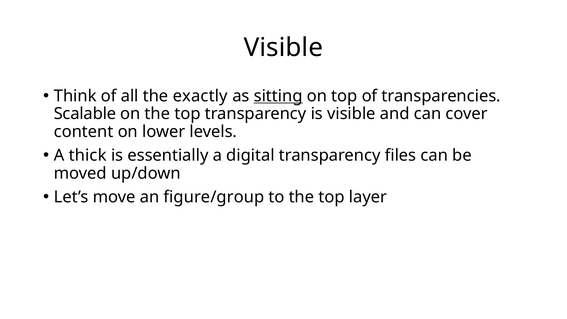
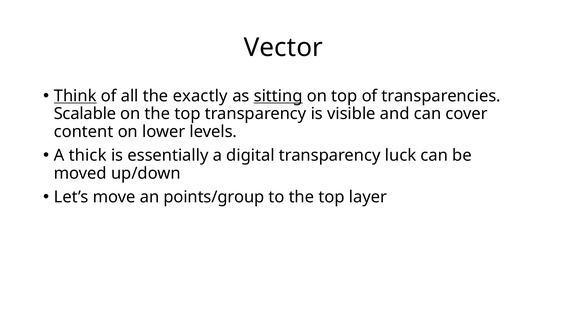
Visible at (283, 48): Visible -> Vector
Think underline: none -> present
files: files -> luck
figure/group: figure/group -> points/group
